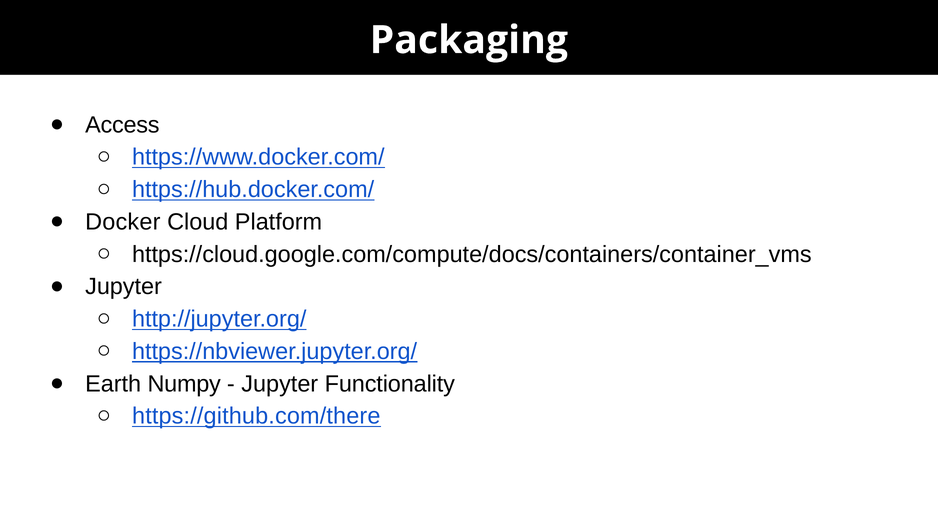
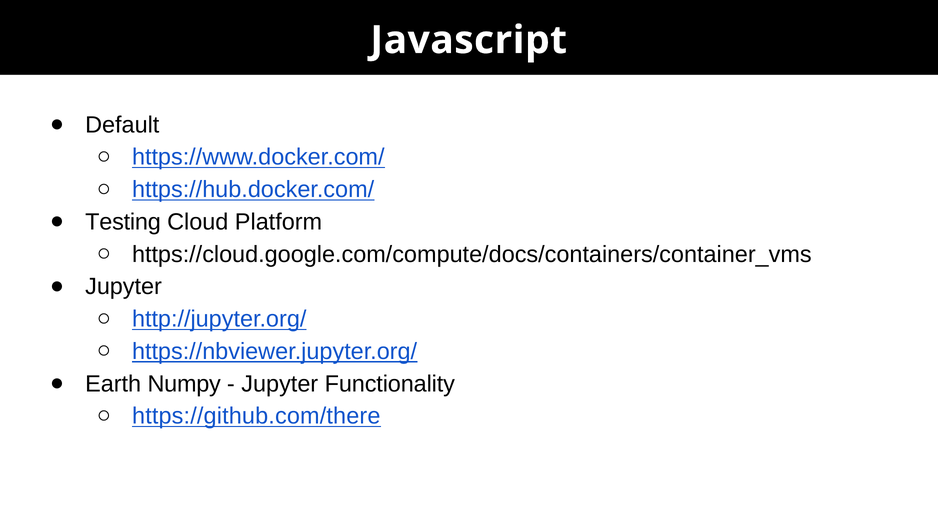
Packaging: Packaging -> Javascript
Access: Access -> Default
Docker: Docker -> Testing
